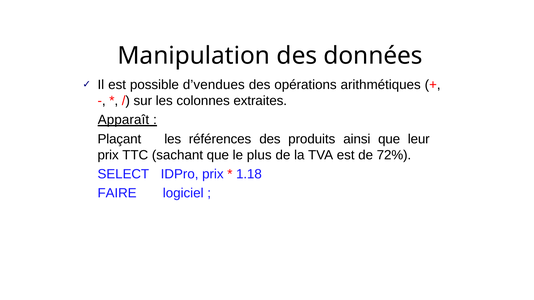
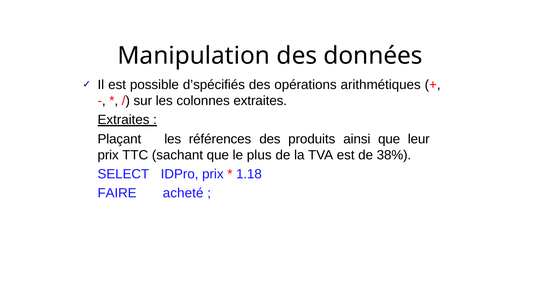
d’vendues: d’vendues -> d’spécifiés
Apparaît at (123, 120): Apparaît -> Extraites
72%: 72% -> 38%
logiciel: logiciel -> acheté
